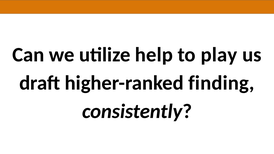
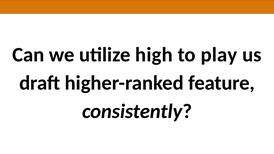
help: help -> high
finding: finding -> feature
